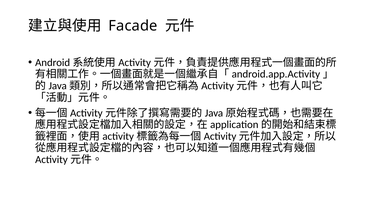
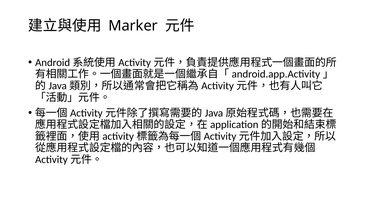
Facade: Facade -> Marker
